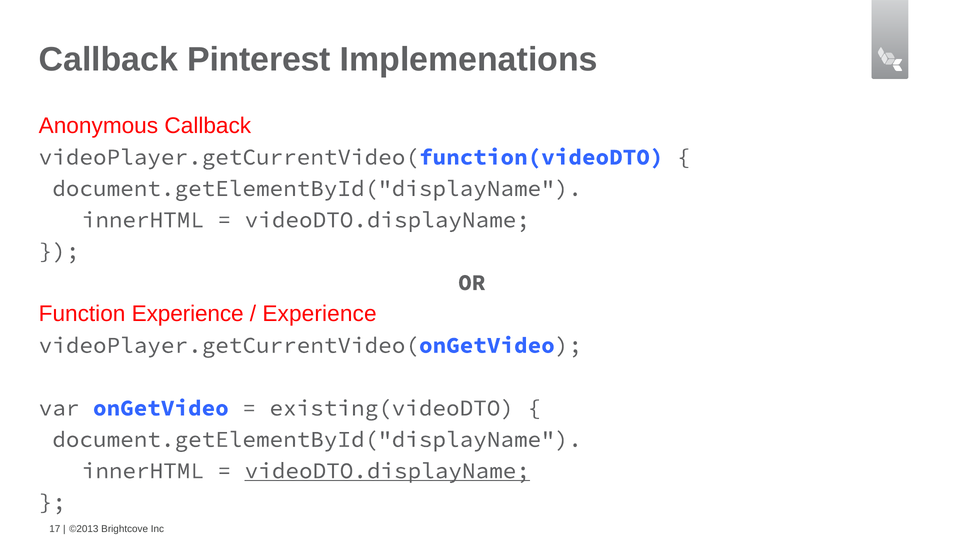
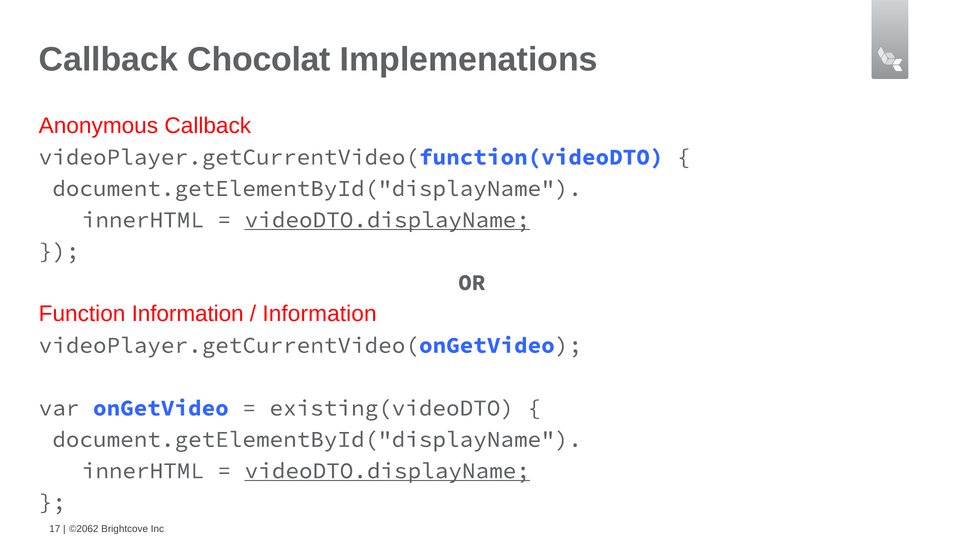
Pinterest: Pinterest -> Chocolat
videoDTO.displayName at (387, 220) underline: none -> present
Function Experience: Experience -> Information
Experience at (320, 314): Experience -> Information
©2013: ©2013 -> ©2062
